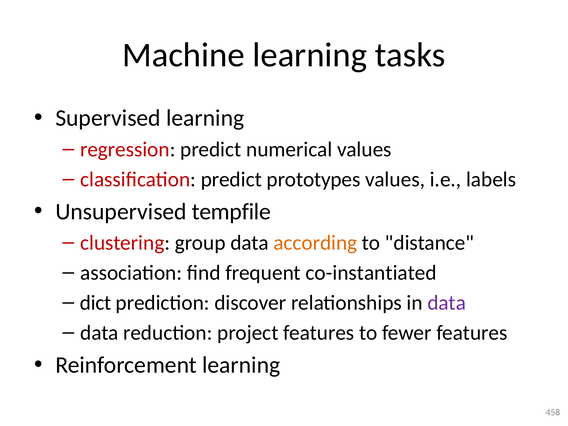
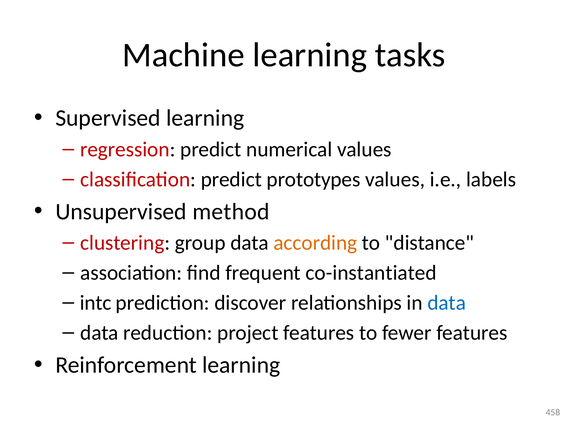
tempfile: tempfile -> method
dict: dict -> intc
data at (447, 303) colour: purple -> blue
